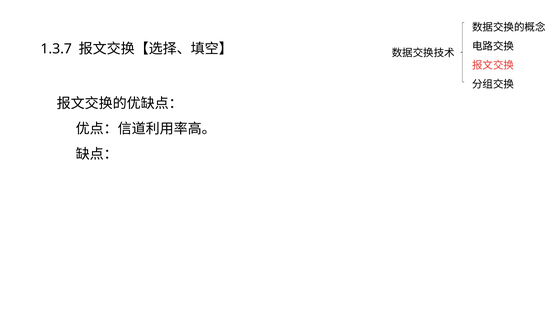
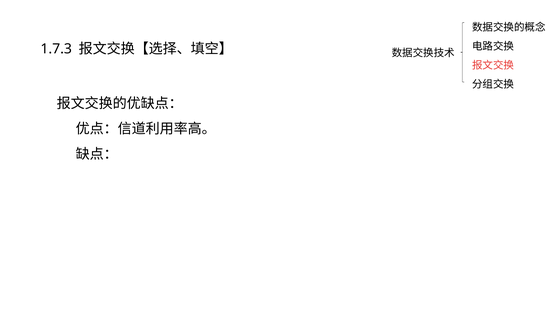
1.3.7: 1.3.7 -> 1.7.3
